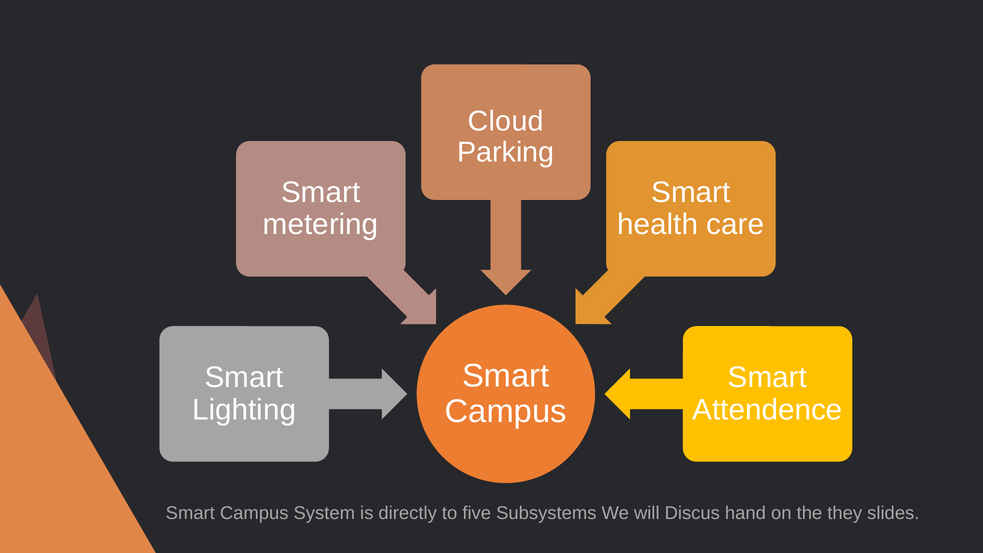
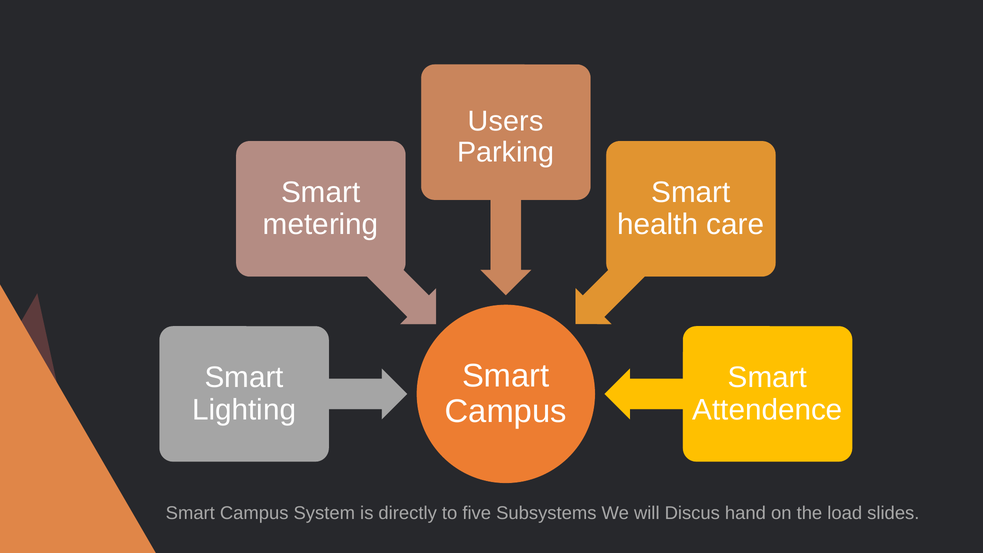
Cloud: Cloud -> Users
they: they -> load
